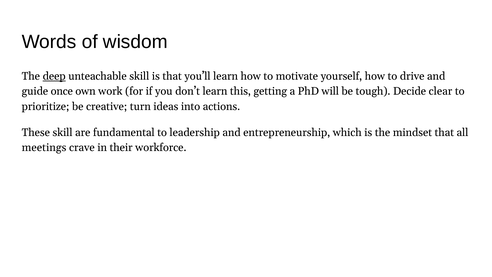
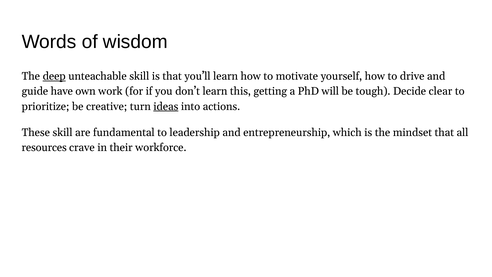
once: once -> have
ideas underline: none -> present
meetings: meetings -> resources
